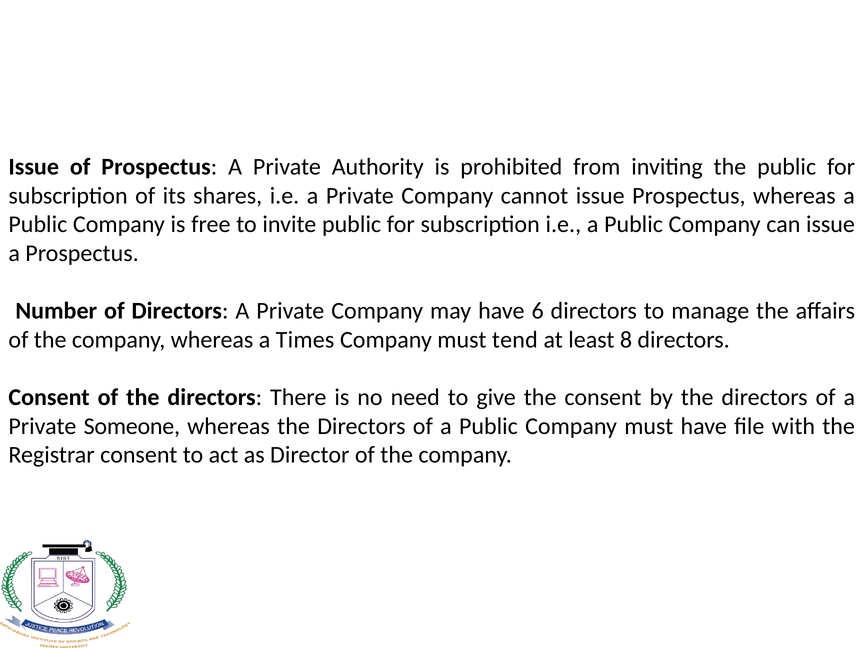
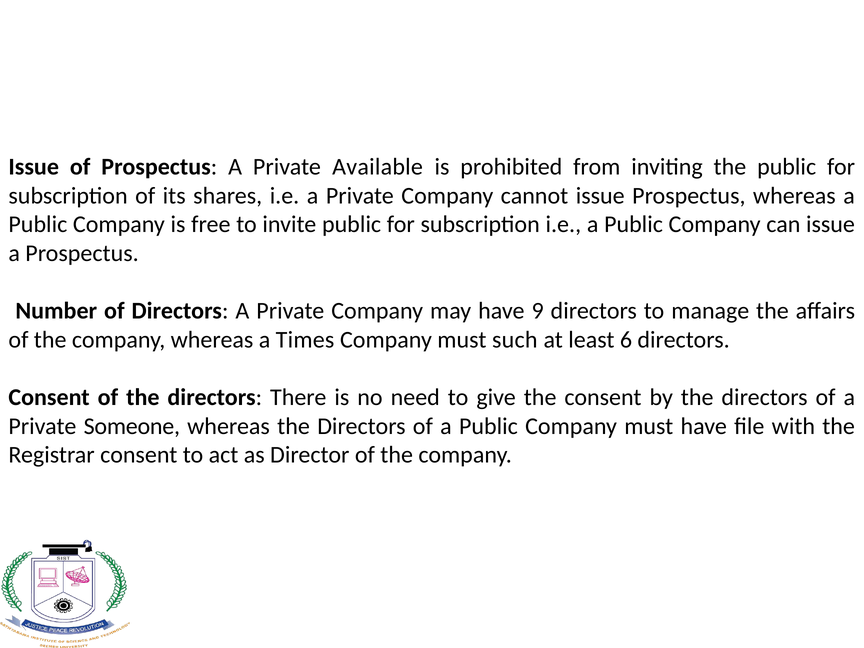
Authority: Authority -> Available
6: 6 -> 9
tend: tend -> such
8: 8 -> 6
